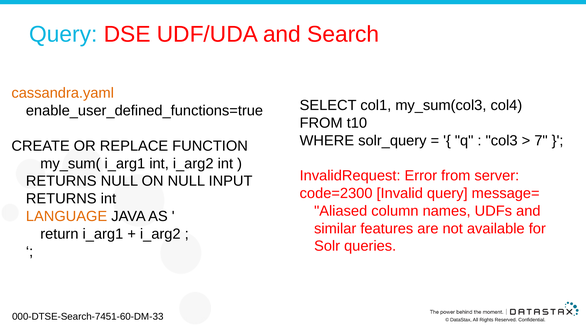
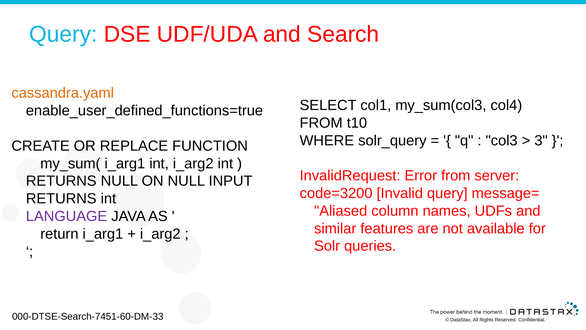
7: 7 -> 3
code=2300: code=2300 -> code=3200
LANGUAGE colour: orange -> purple
